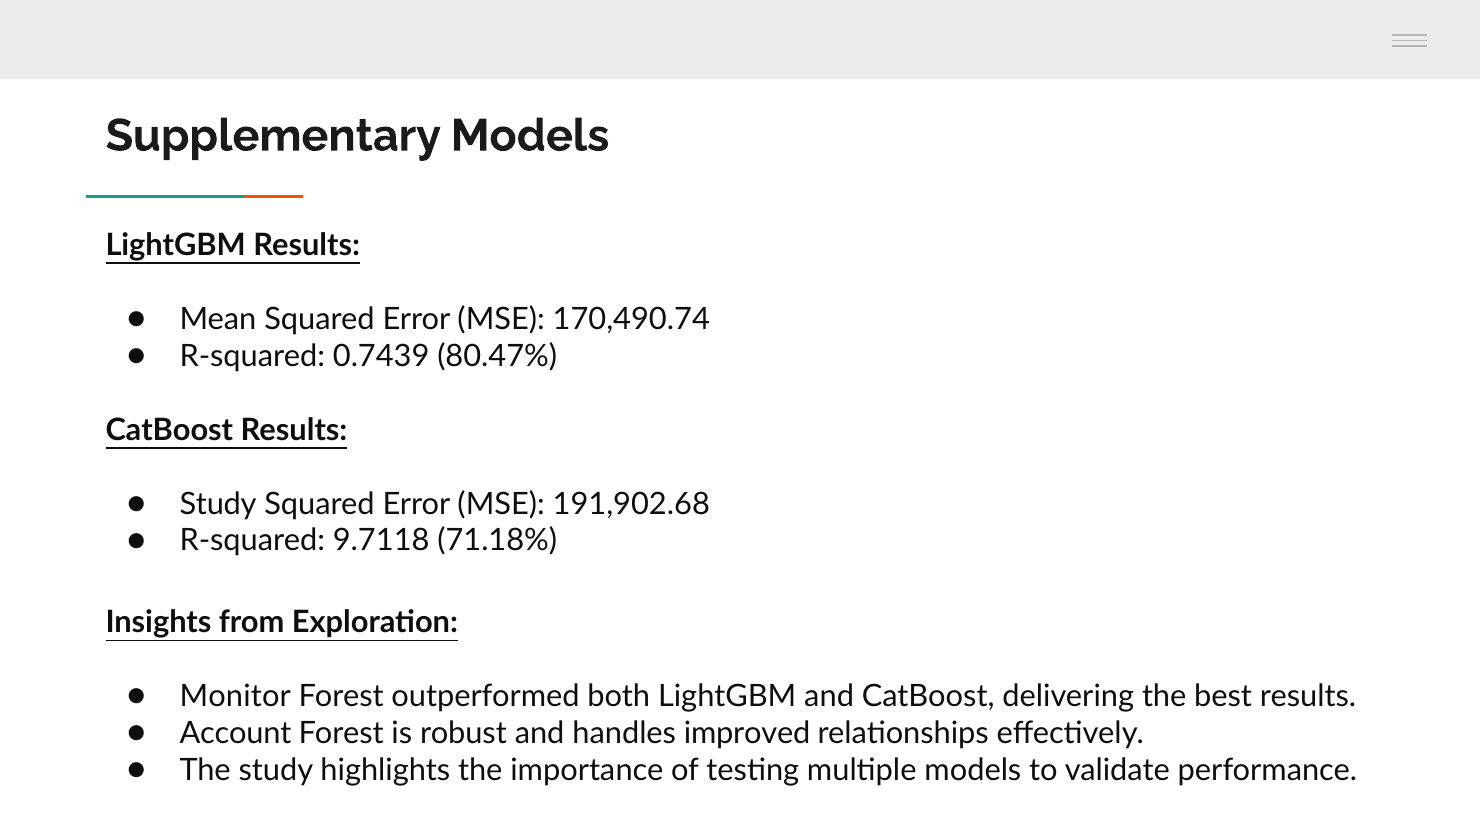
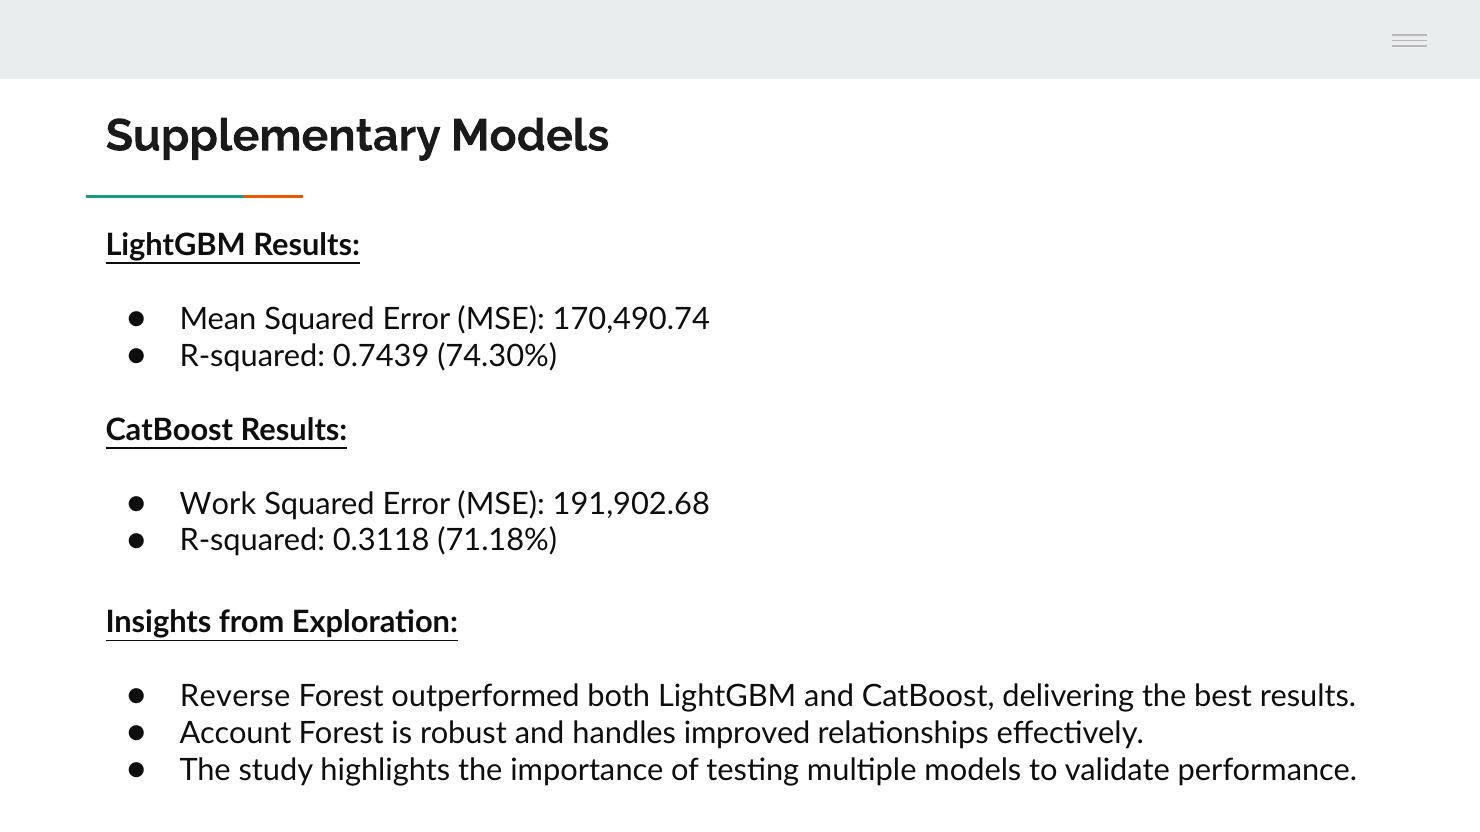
80.47%: 80.47% -> 74.30%
Study at (218, 504): Study -> Work
9.7118: 9.7118 -> 0.3118
Monitor: Monitor -> Reverse
